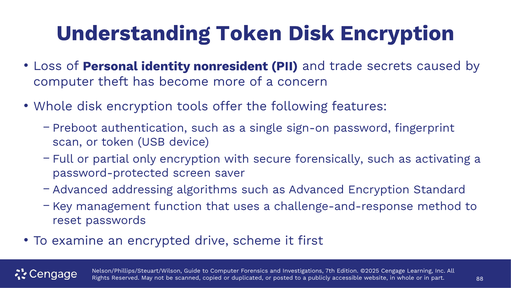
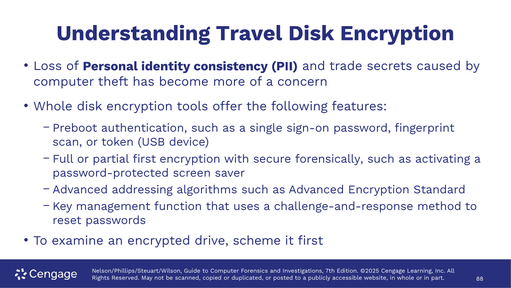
Understanding Token: Token -> Travel
nonresident: nonresident -> consistency
partial only: only -> first
